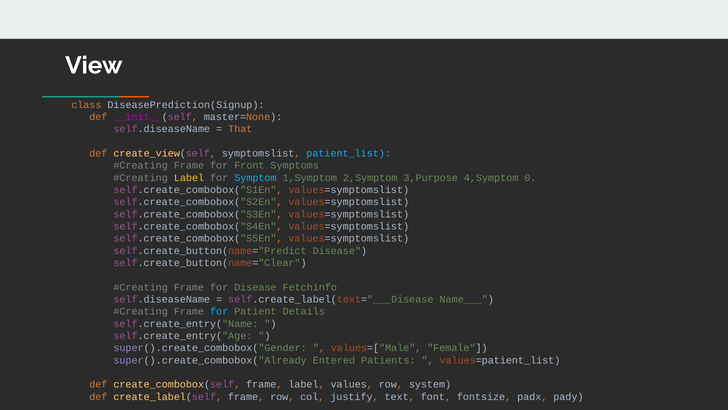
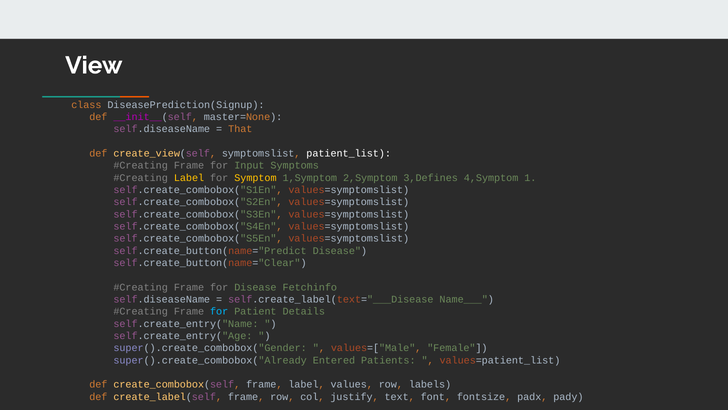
patient_list colour: light blue -> white
Front: Front -> Input
Symptom colour: light blue -> yellow
3,Purpose: 3,Purpose -> 3,Defines
0: 0 -> 1
system: system -> labels
